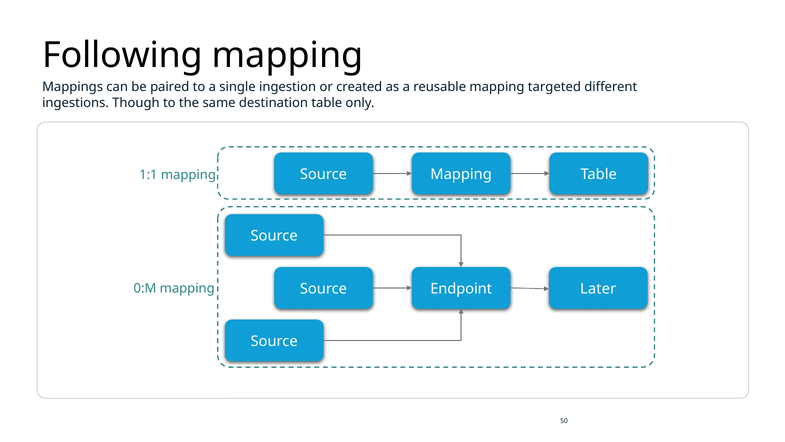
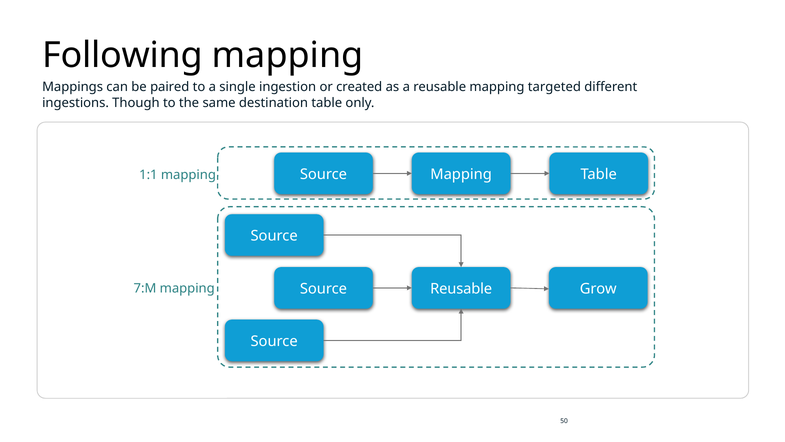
Source Endpoint: Endpoint -> Reusable
Later: Later -> Grow
0:M: 0:M -> 7:M
